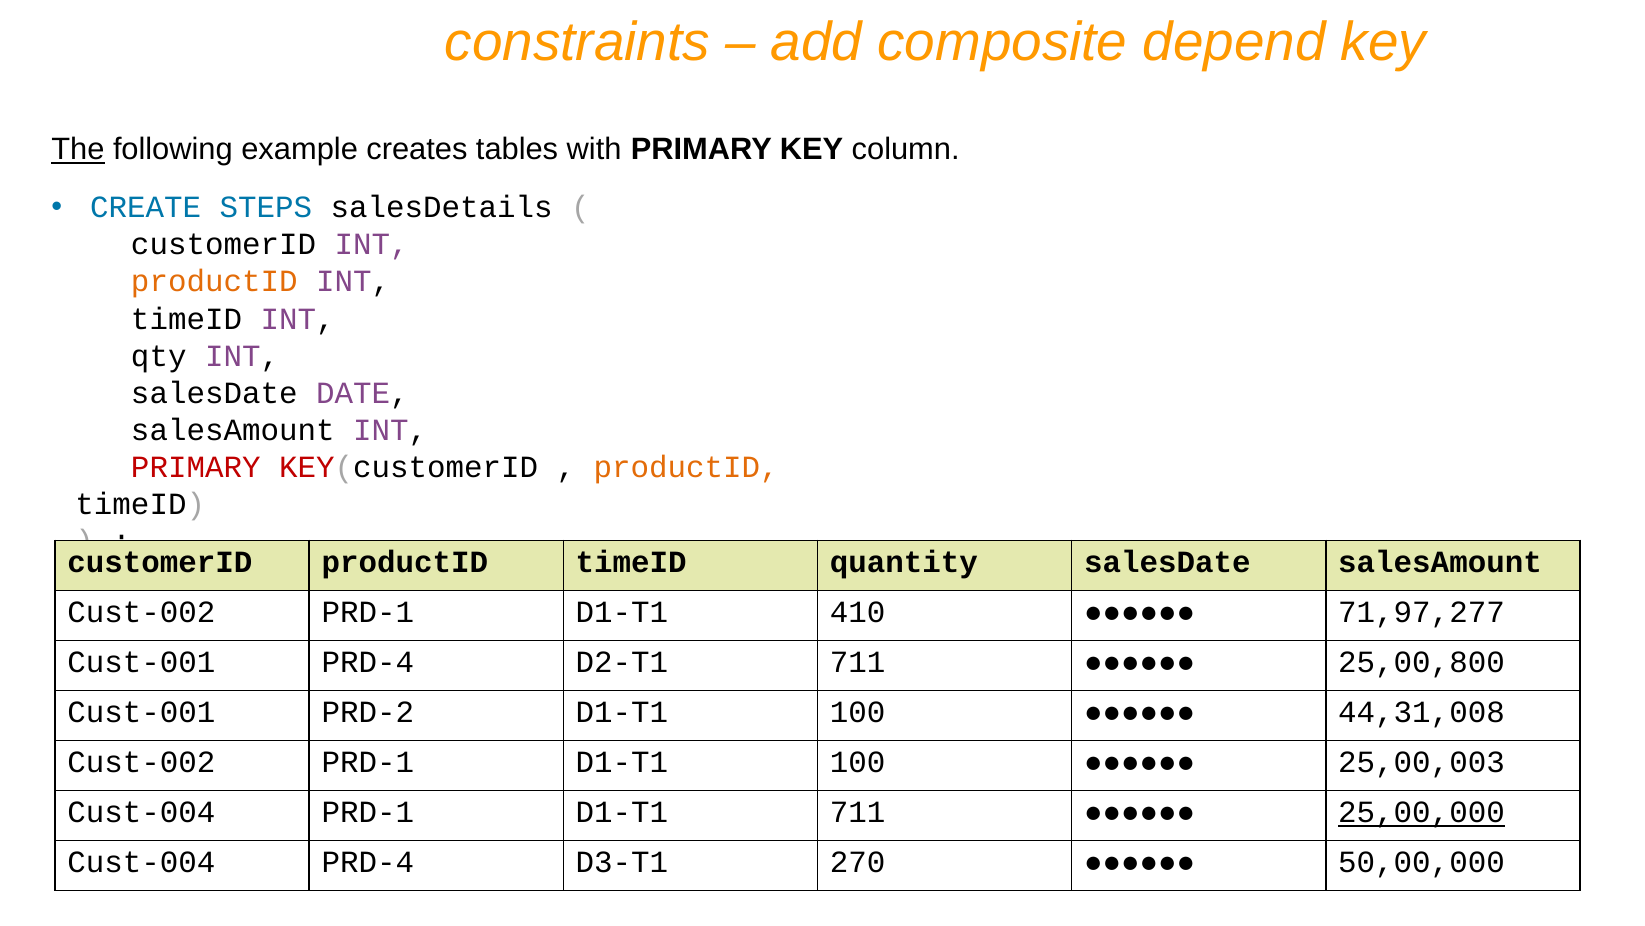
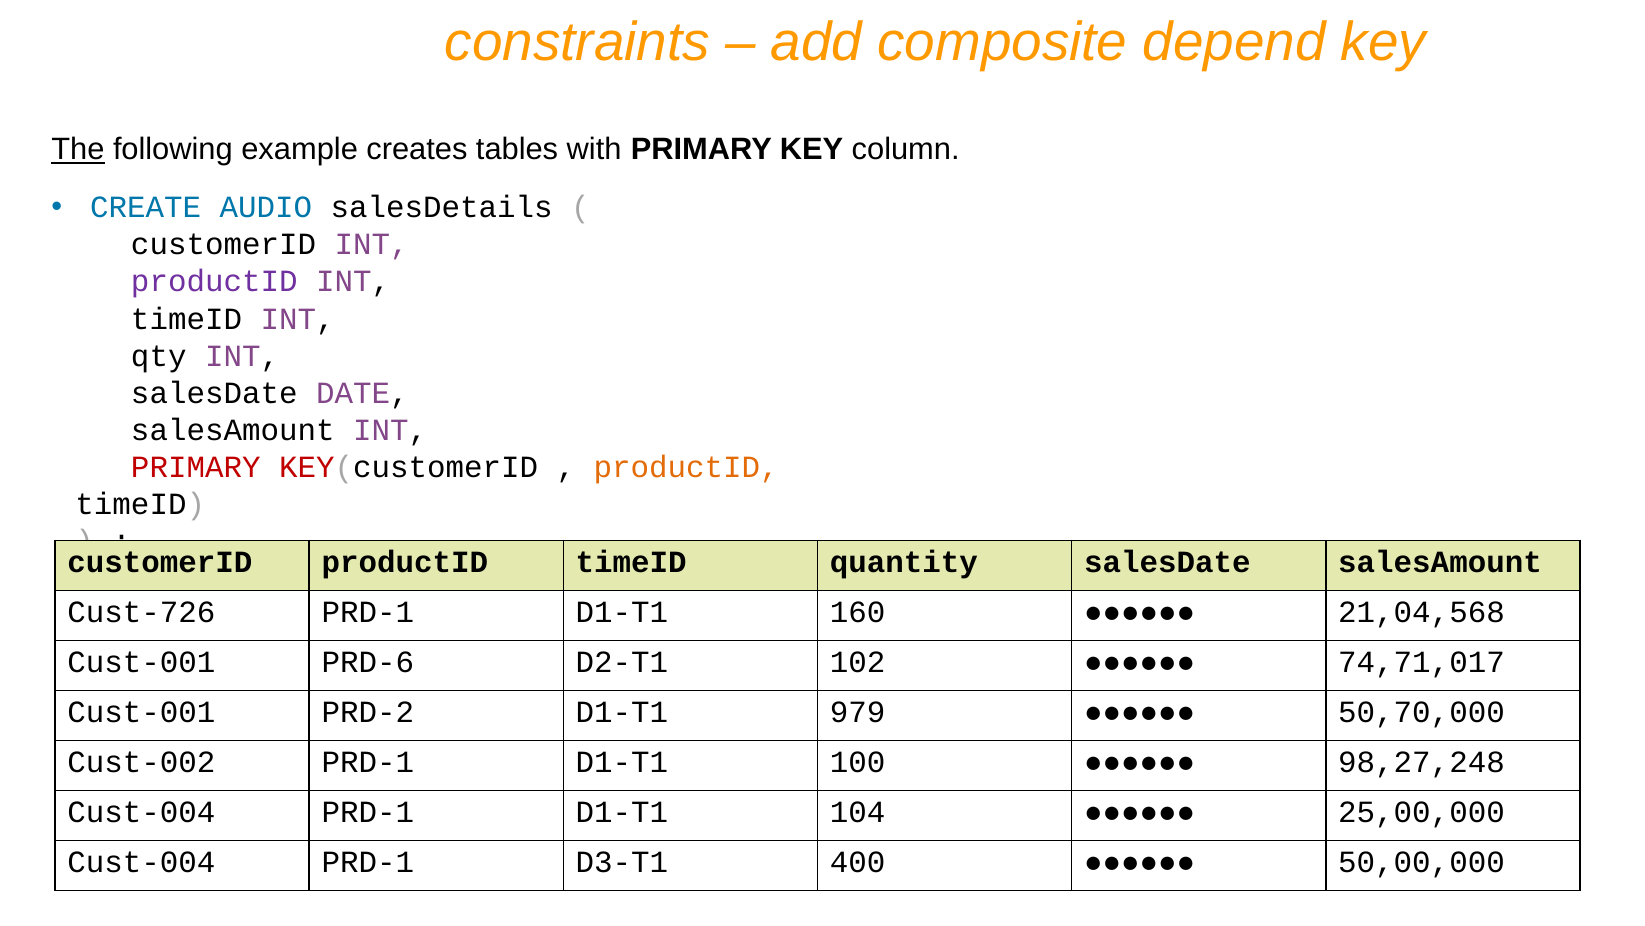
STEPS: STEPS -> AUDIO
productID at (214, 282) colour: orange -> purple
Cust-002 at (141, 612): Cust-002 -> Cust-726
410: 410 -> 160
71,97,277: 71,97,277 -> 21,04,568
Cust-001 PRD-4: PRD-4 -> PRD-6
D2-T1 711: 711 -> 102
25,00,800: 25,00,800 -> 74,71,017
PRD-2 D1-T1 100: 100 -> 979
44,31,008: 44,31,008 -> 50,70,000
25,00,003: 25,00,003 -> 98,27,248
D1-T1 711: 711 -> 104
25,00,000 underline: present -> none
PRD-4 at (368, 862): PRD-4 -> PRD-1
270: 270 -> 400
